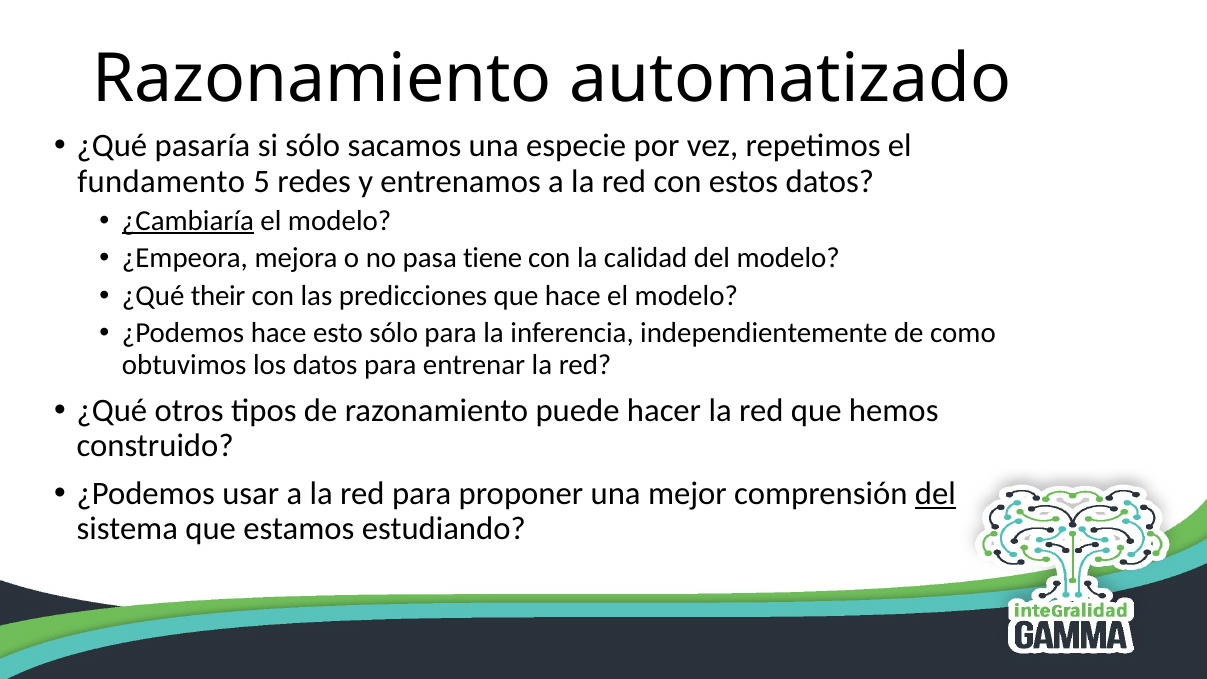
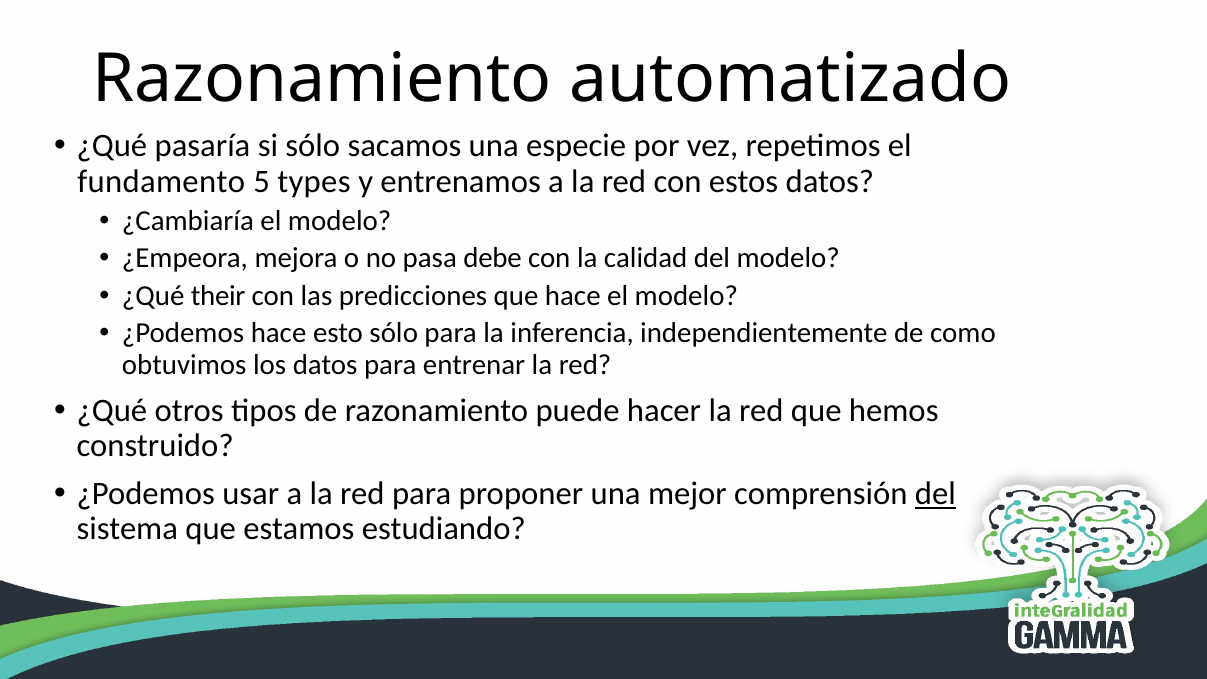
redes: redes -> types
¿Cambiaría underline: present -> none
tiene: tiene -> debe
